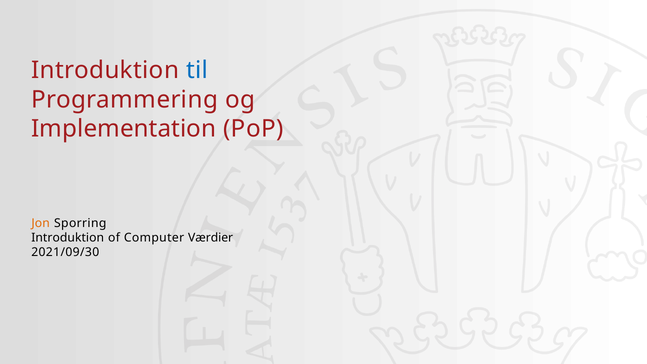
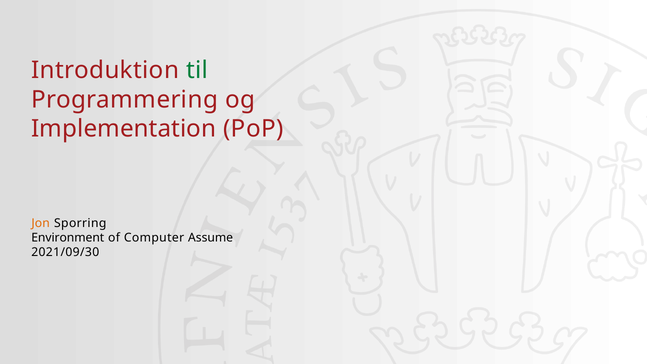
til colour: blue -> green
Introduktion at (68, 238): Introduktion -> Environment
Værdier: Værdier -> Assume
